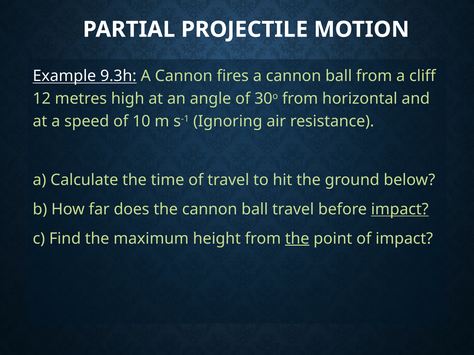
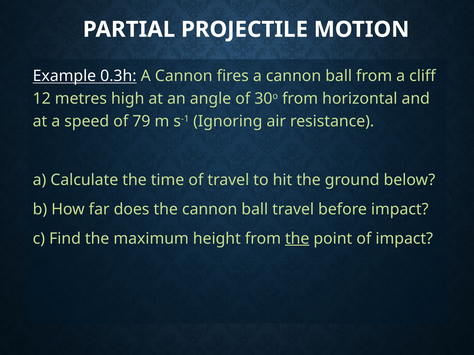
9.3h: 9.3h -> 0.3h
10: 10 -> 79
impact at (400, 210) underline: present -> none
